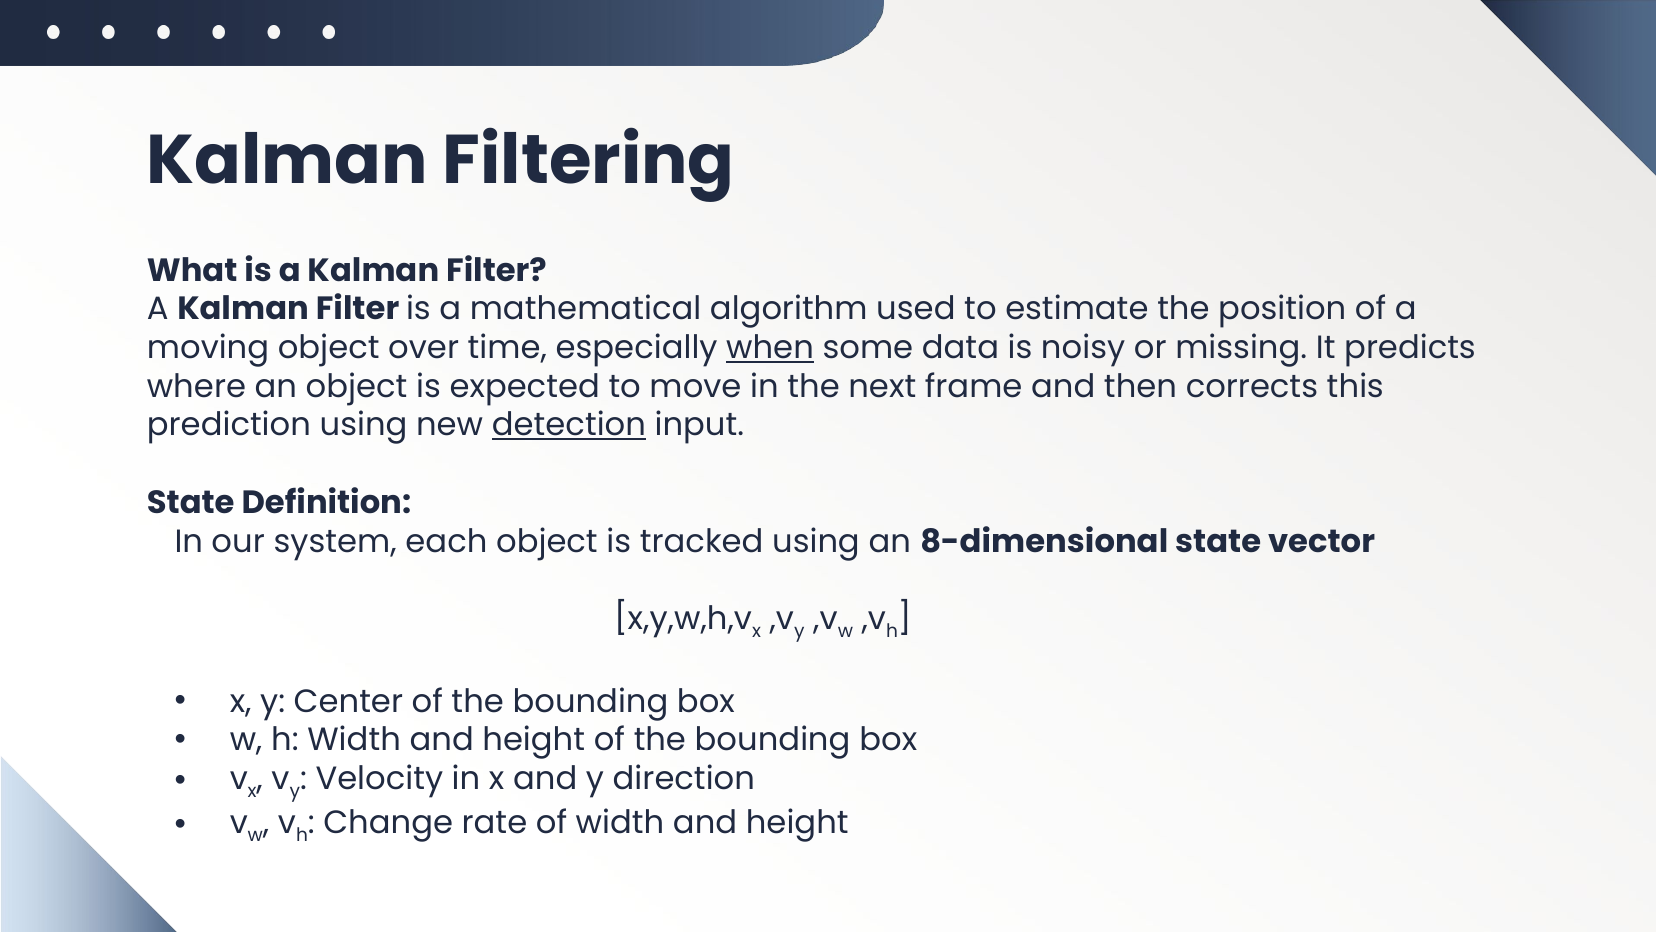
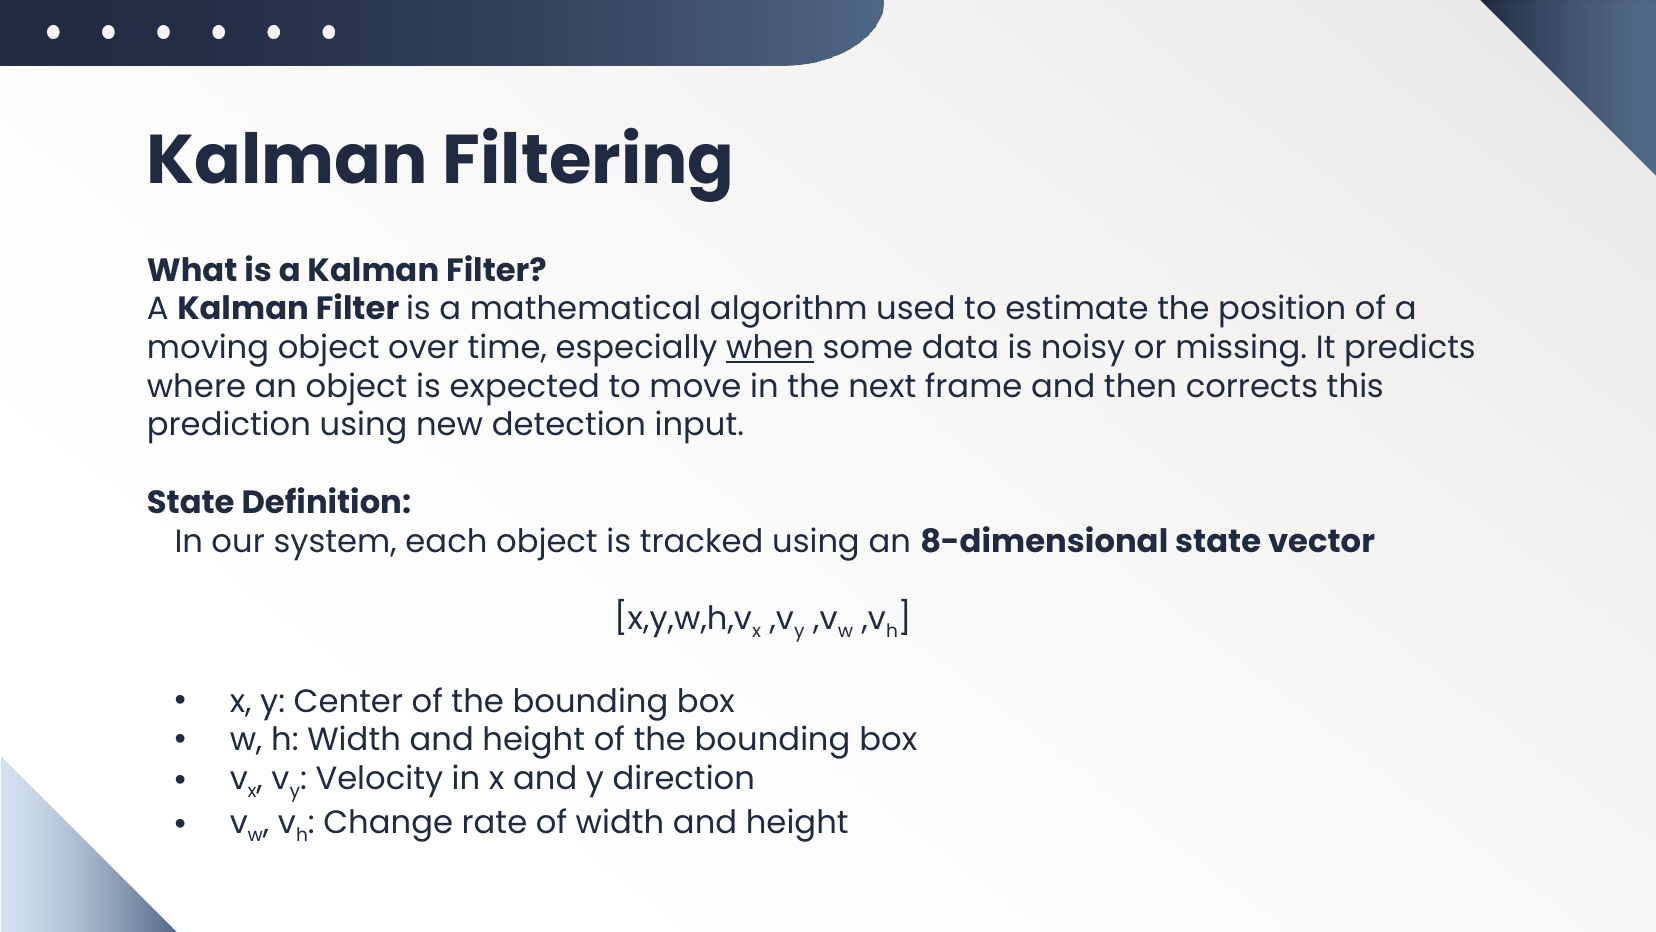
detection underline: present -> none
